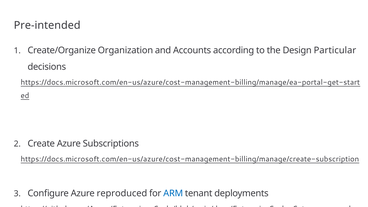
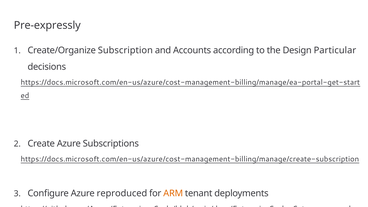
Pre-intended: Pre-intended -> Pre-expressly
Organization: Organization -> Subscription
ARM colour: blue -> orange
